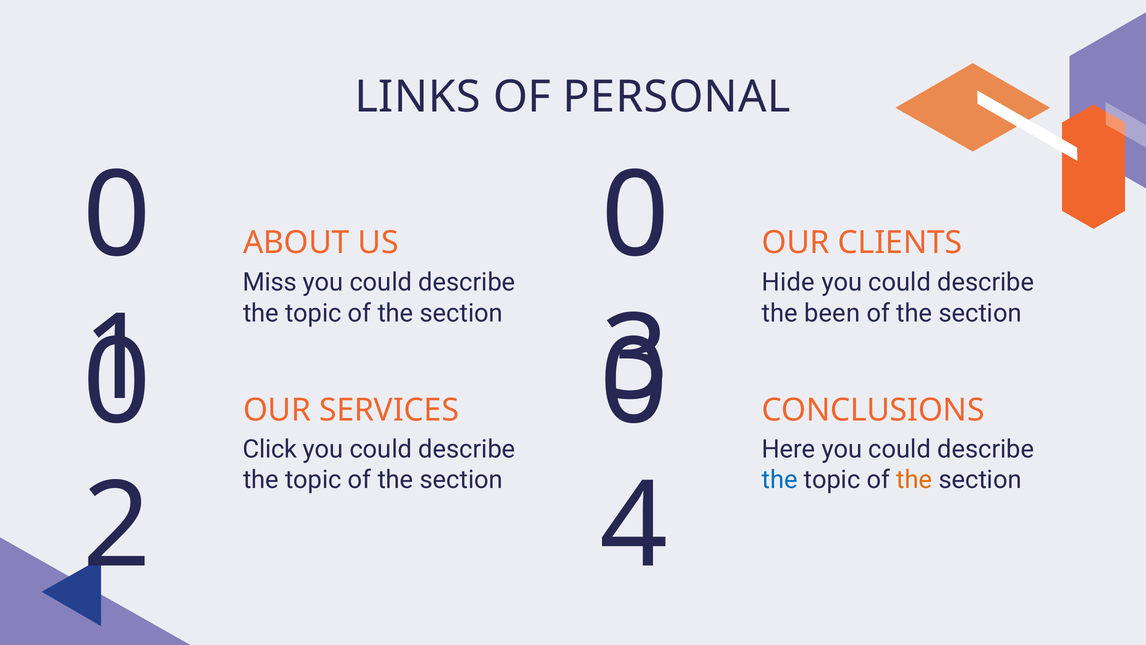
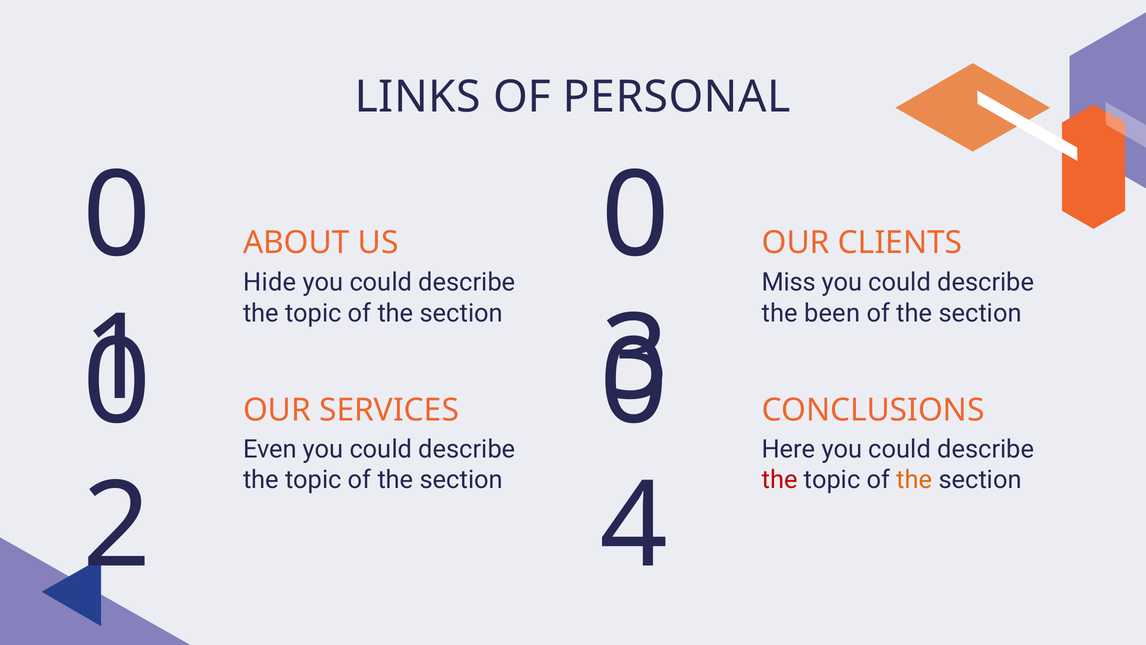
Miss: Miss -> Hide
Hide: Hide -> Miss
Click: Click -> Even
the at (780, 480) colour: blue -> red
